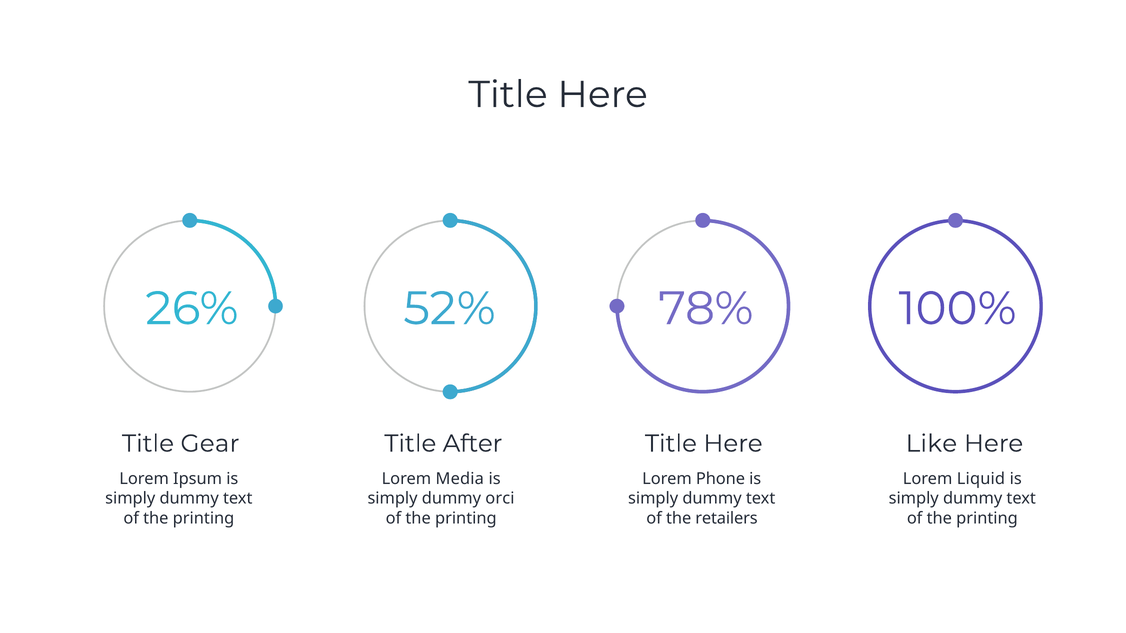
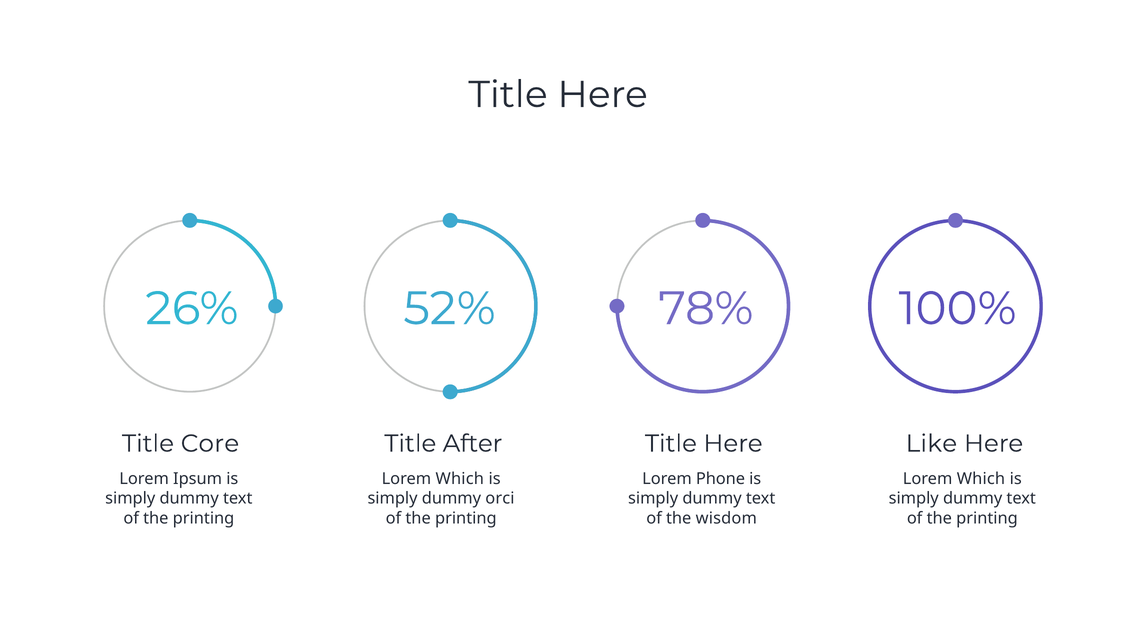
Gear: Gear -> Core
Media at (460, 479): Media -> Which
Liquid at (981, 479): Liquid -> Which
retailers: retailers -> wisdom
